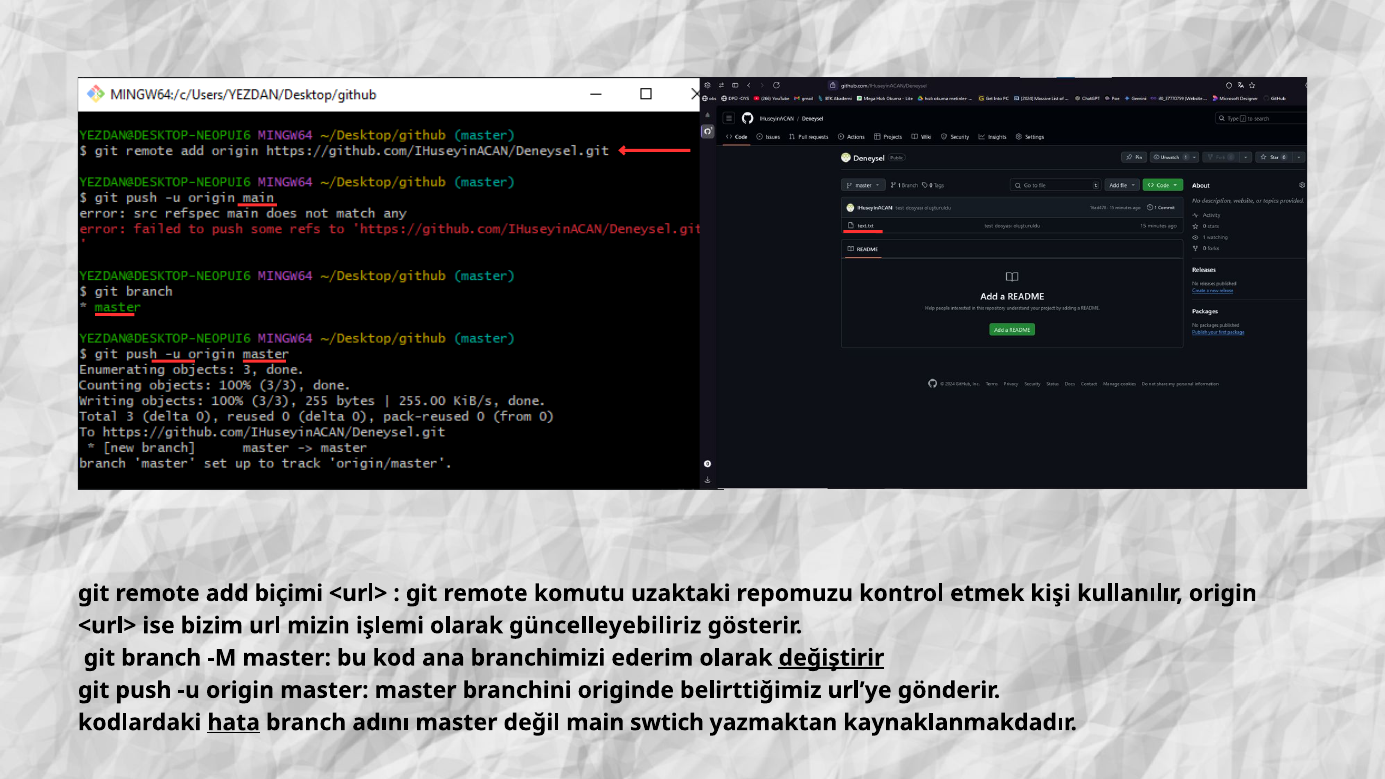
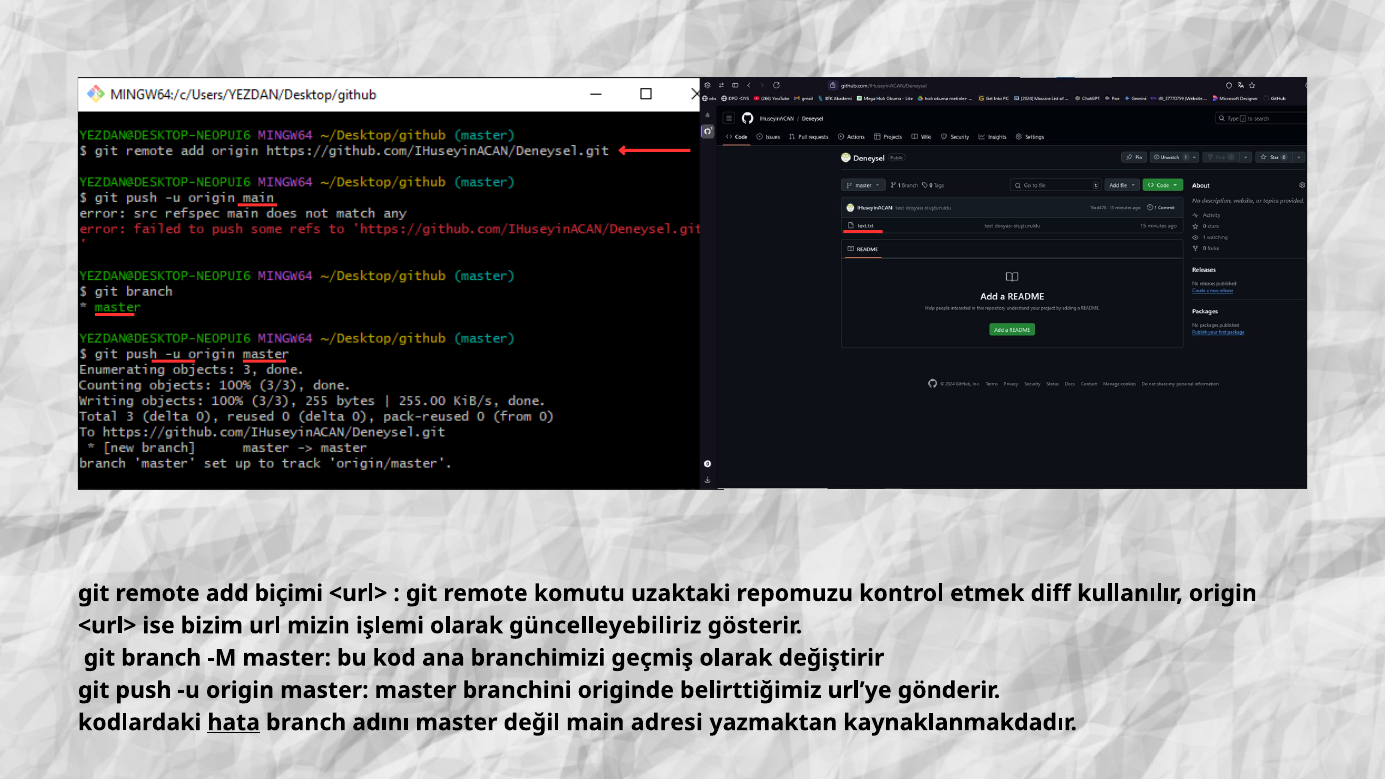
kişi: kişi -> diff
ederim: ederim -> geçmiş
değiştirir underline: present -> none
swtich: swtich -> adresi
